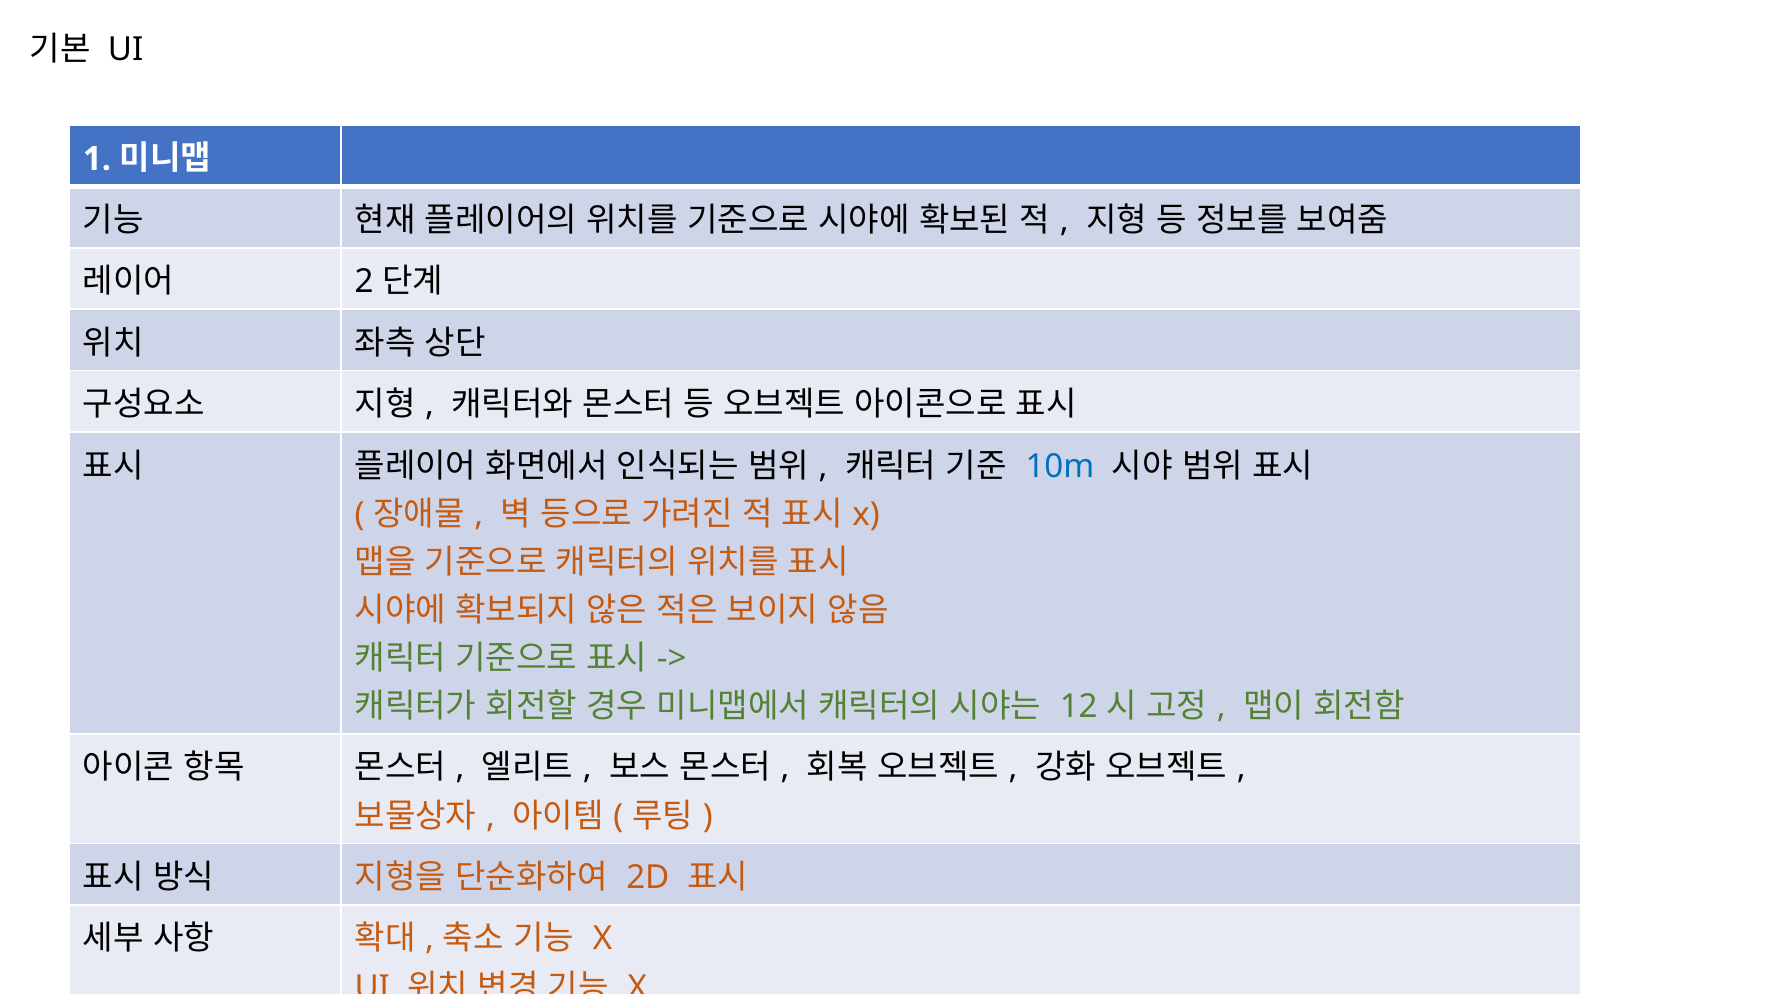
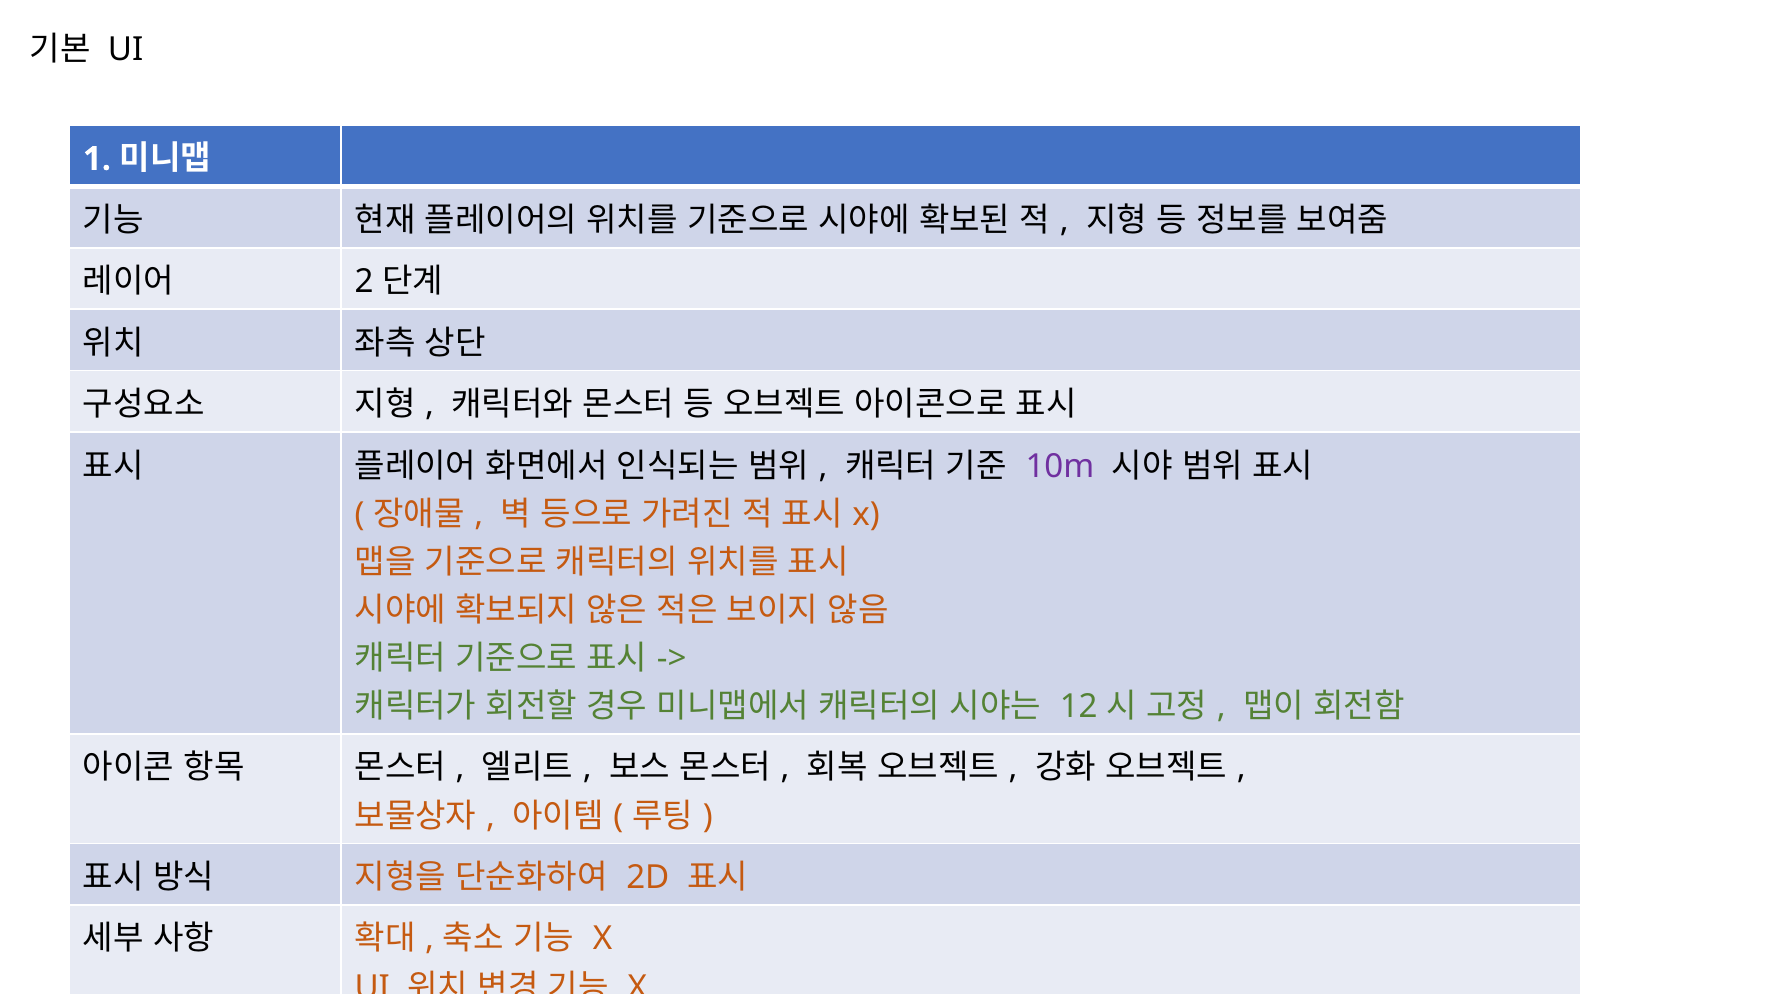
10m colour: blue -> purple
